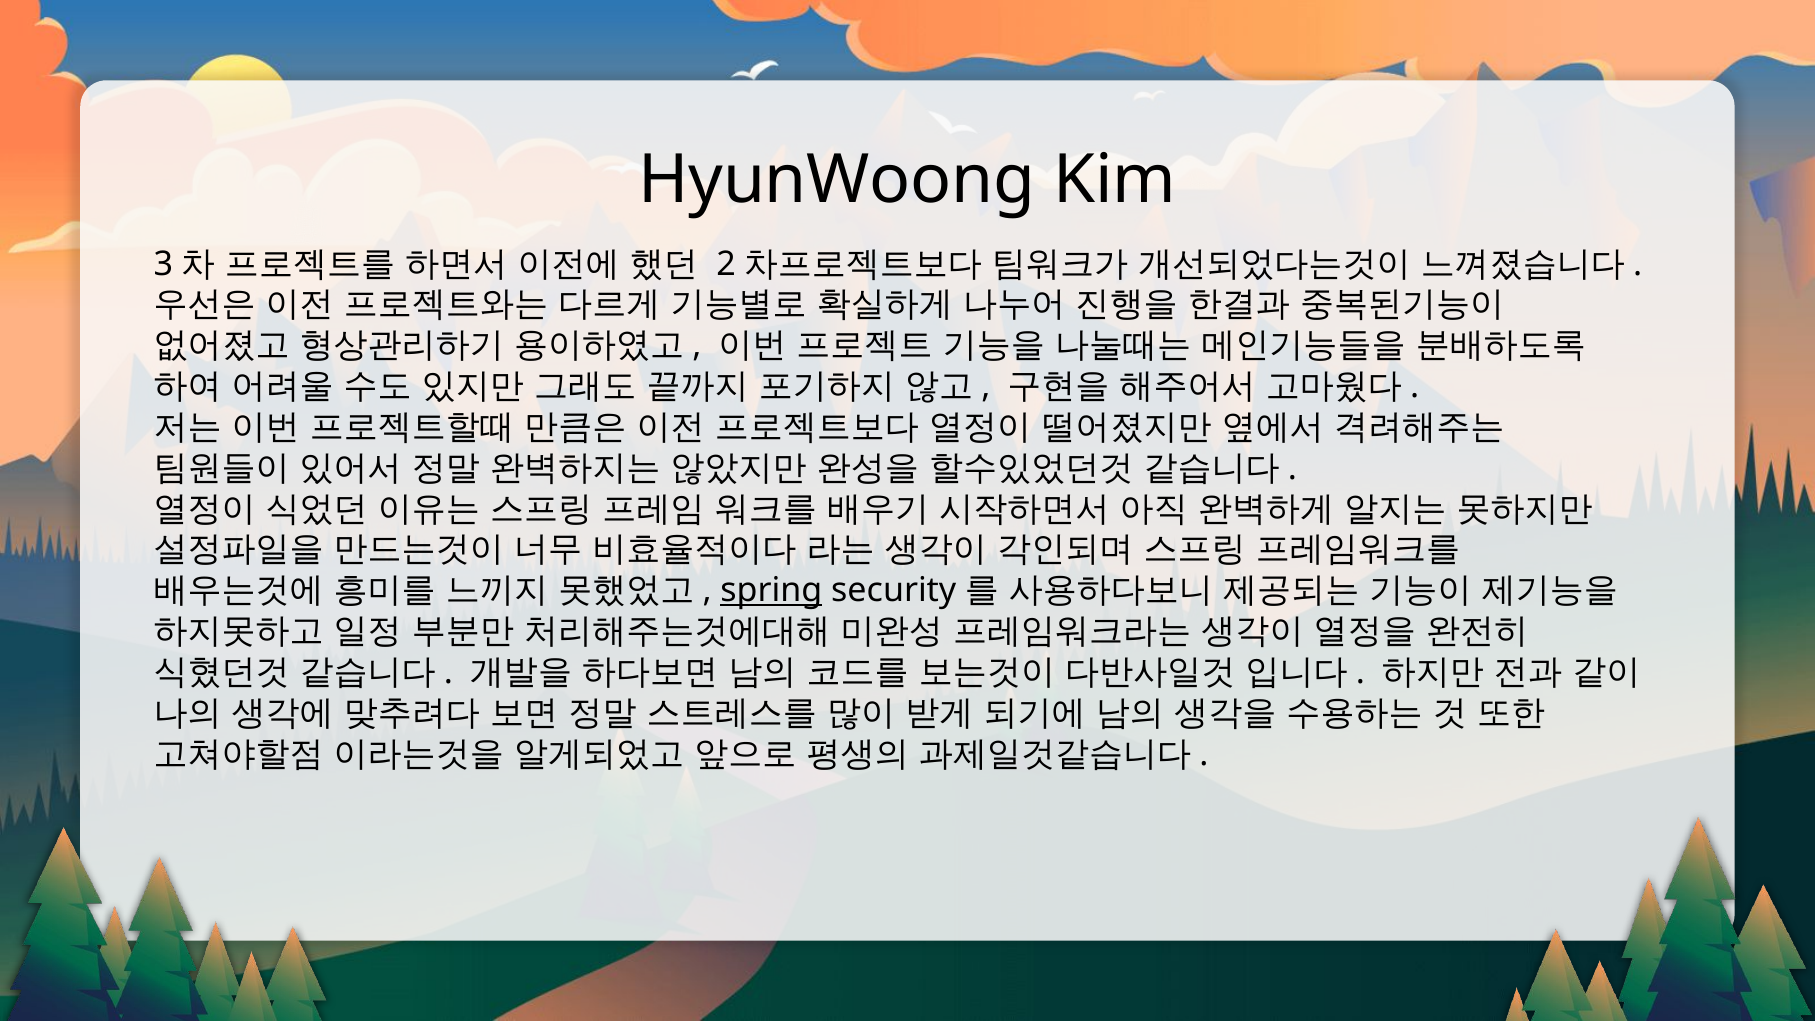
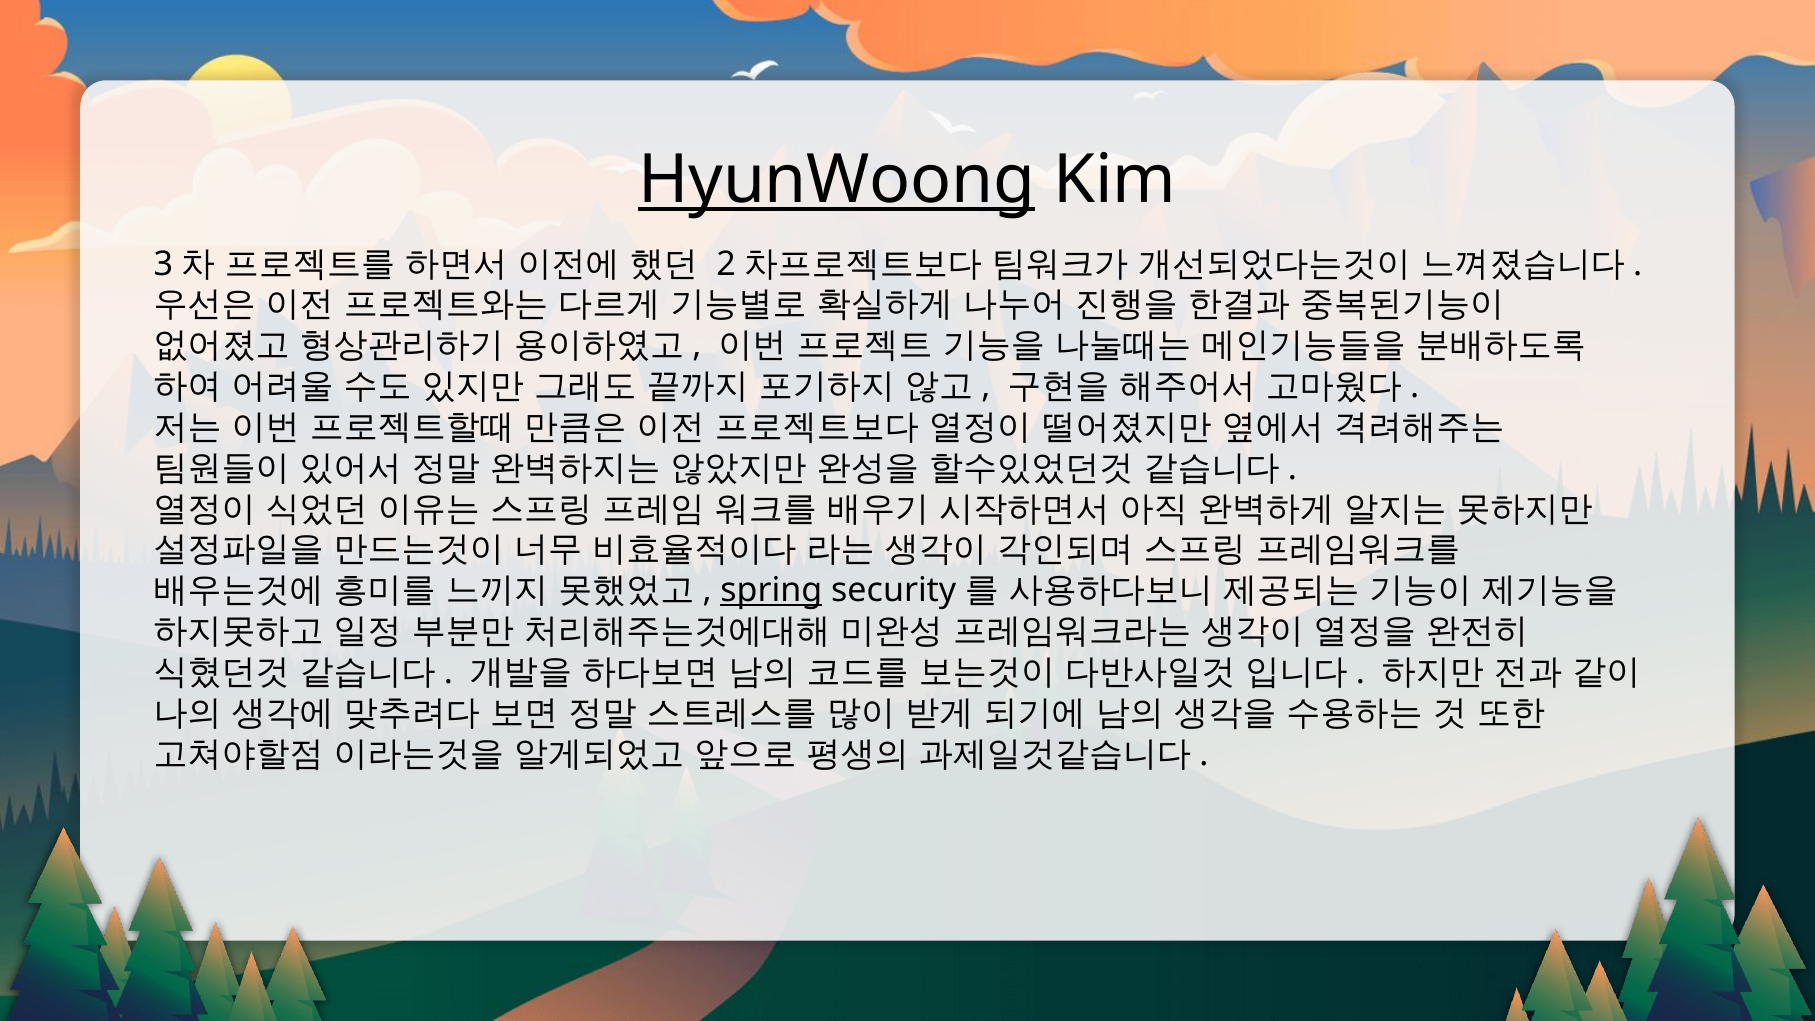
HyunWoong underline: none -> present
